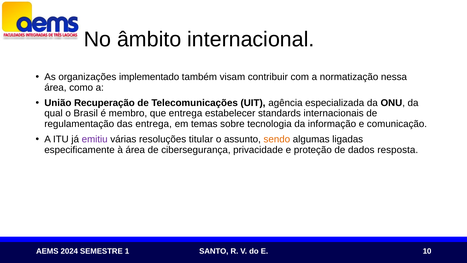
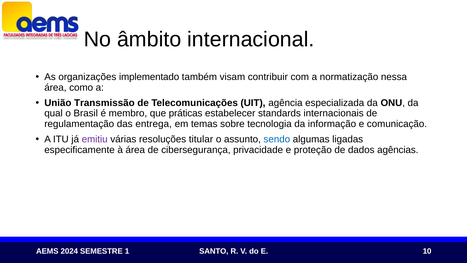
Recuperação: Recuperação -> Transmissão
que entrega: entrega -> práticas
sendo colour: orange -> blue
resposta: resposta -> agências
